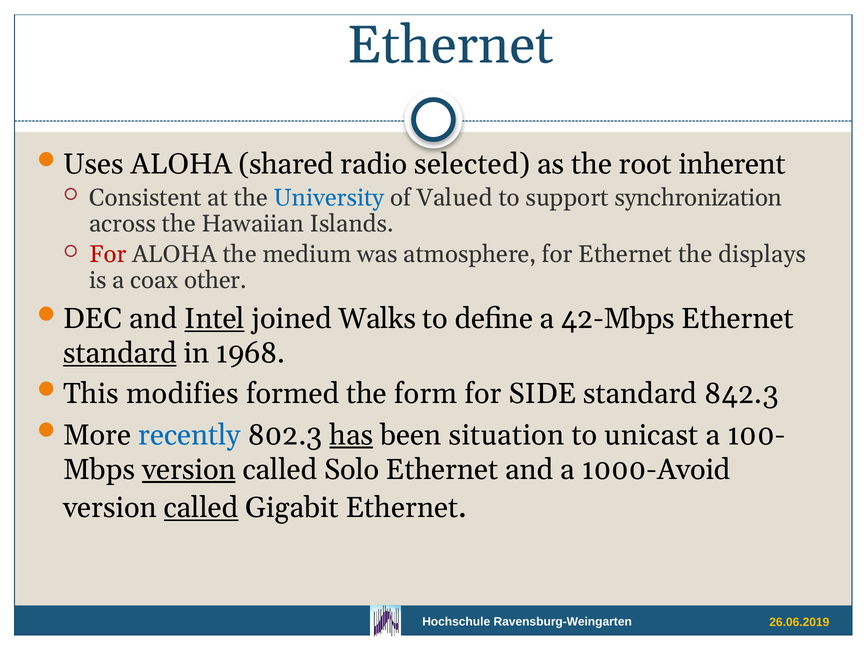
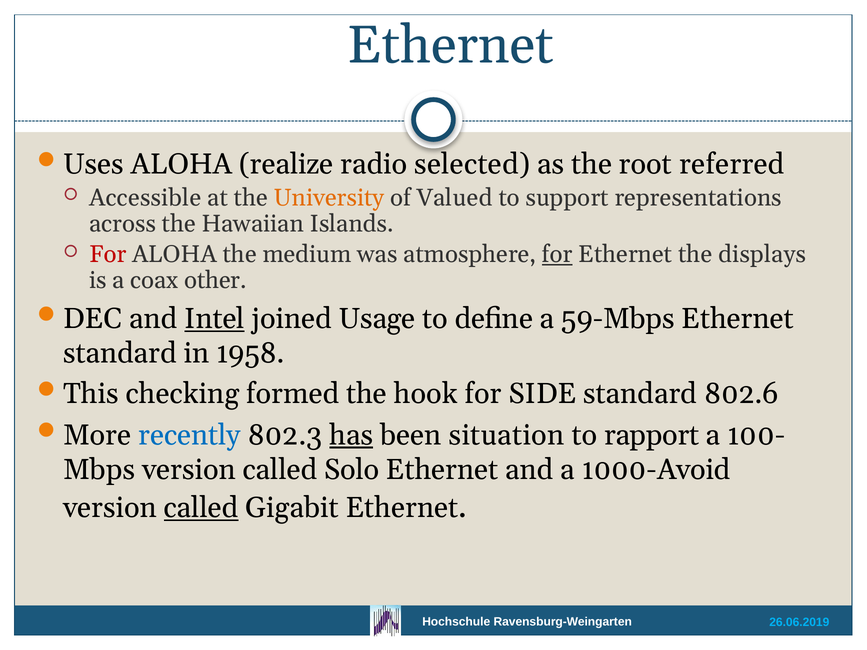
shared: shared -> realize
inherent: inherent -> referred
Consistent: Consistent -> Accessible
University colour: blue -> orange
synchronization: synchronization -> representations
for at (557, 255) underline: none -> present
Walks: Walks -> Usage
42-Mbps: 42-Mbps -> 59-Mbps
standard at (120, 354) underline: present -> none
1968: 1968 -> 1958
modifies: modifies -> checking
form: form -> hook
842.3: 842.3 -> 802.6
unicast: unicast -> rapport
version at (189, 470) underline: present -> none
26.06.2019 colour: yellow -> light blue
